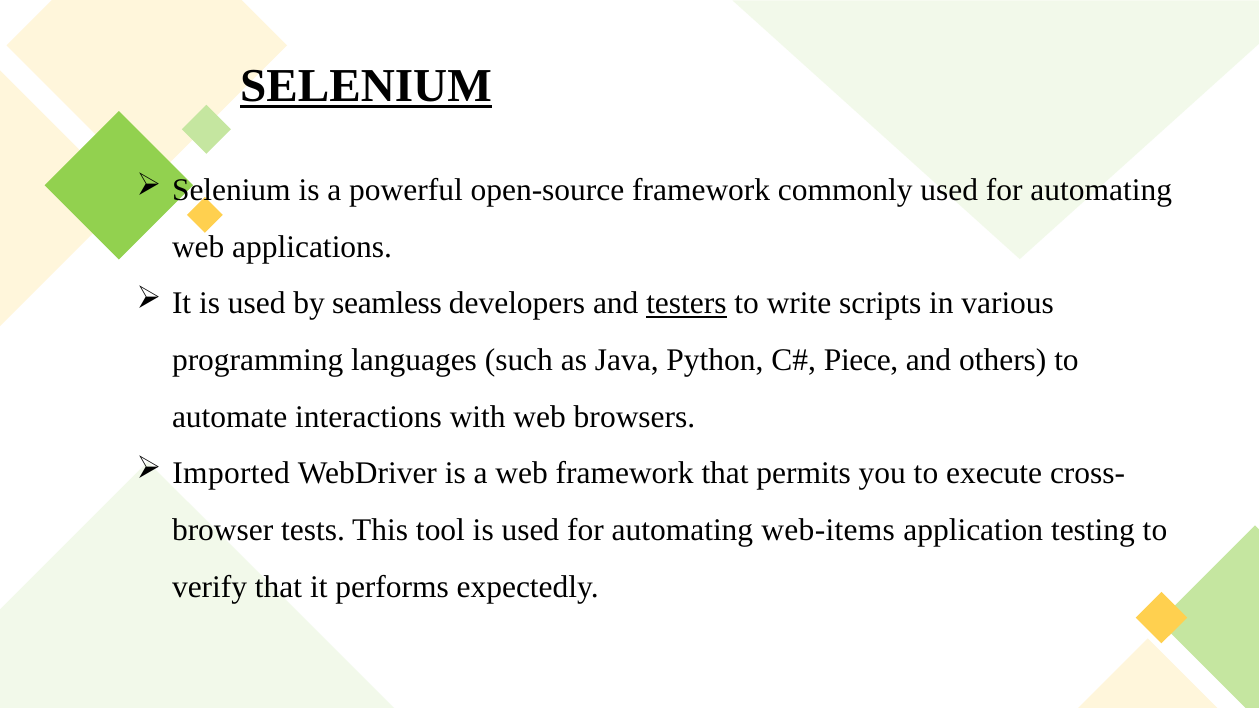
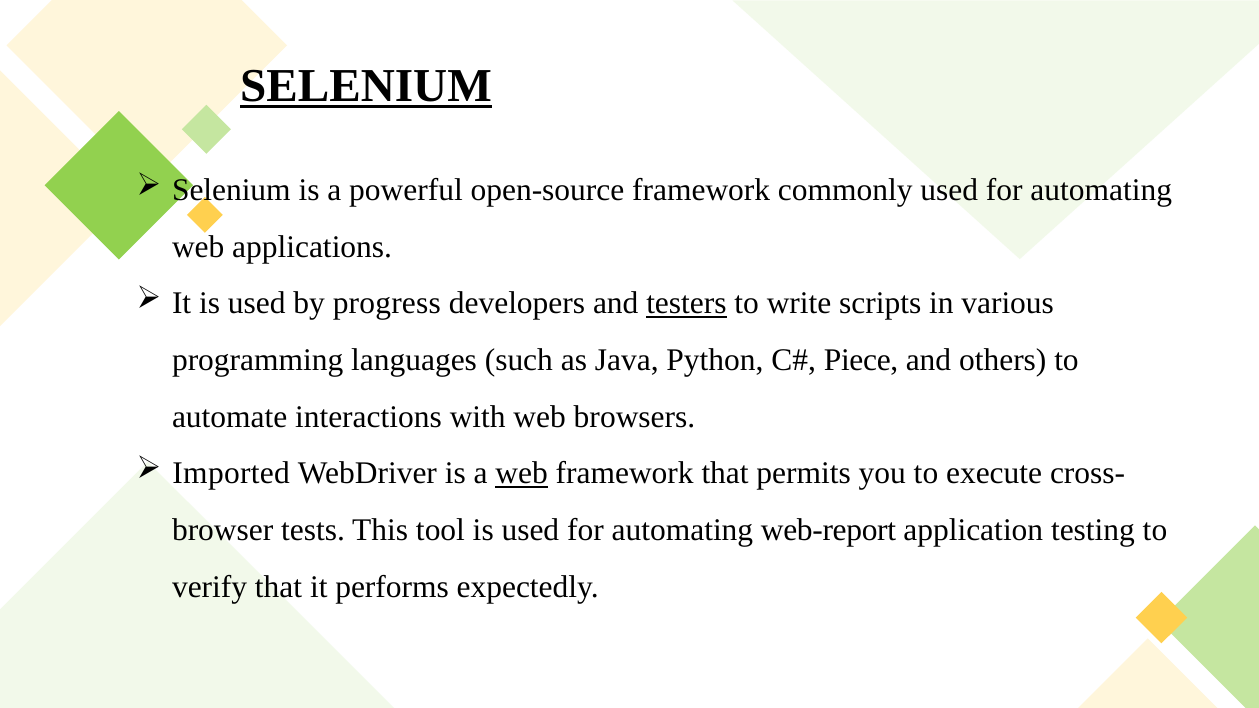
seamless: seamless -> progress
web at (522, 474) underline: none -> present
web-items: web-items -> web-report
